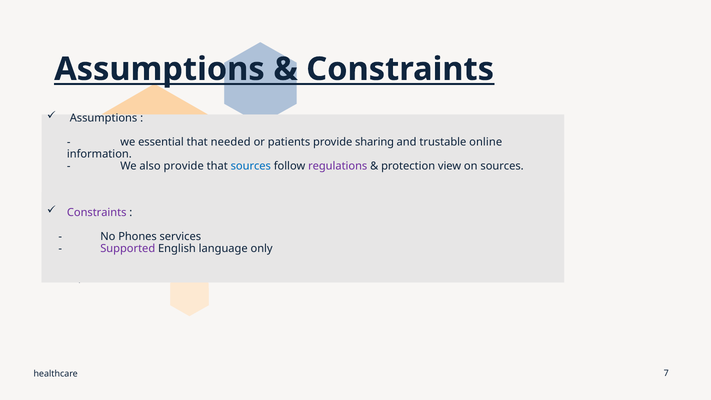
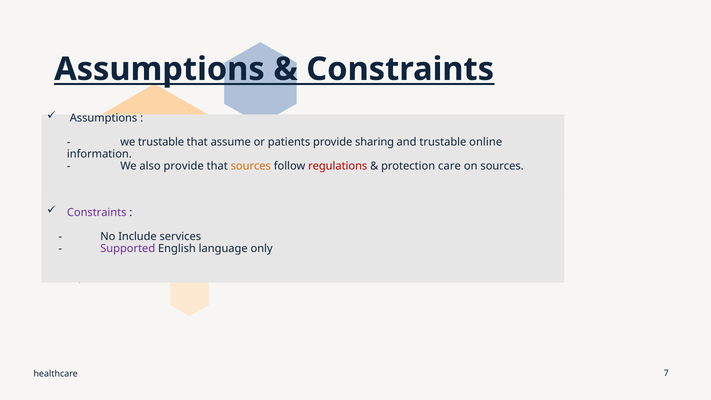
we essential: essential -> trustable
needed: needed -> assume
sources at (251, 166) colour: blue -> orange
regulations colour: purple -> red
view: view -> care
Phones: Phones -> Include
